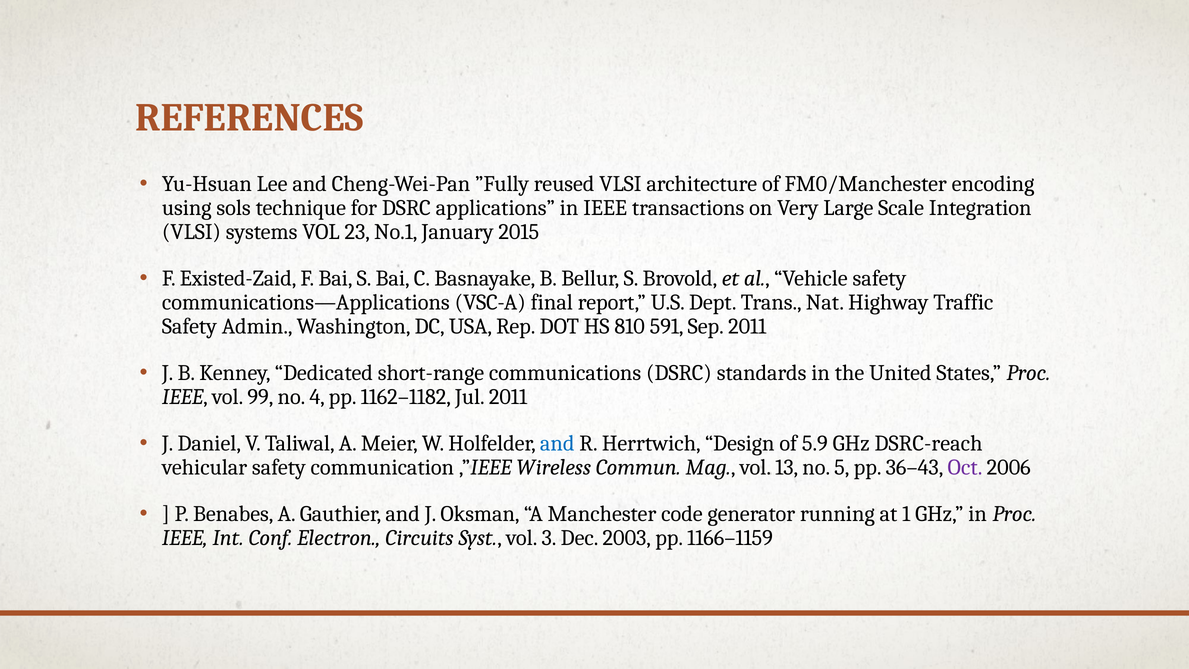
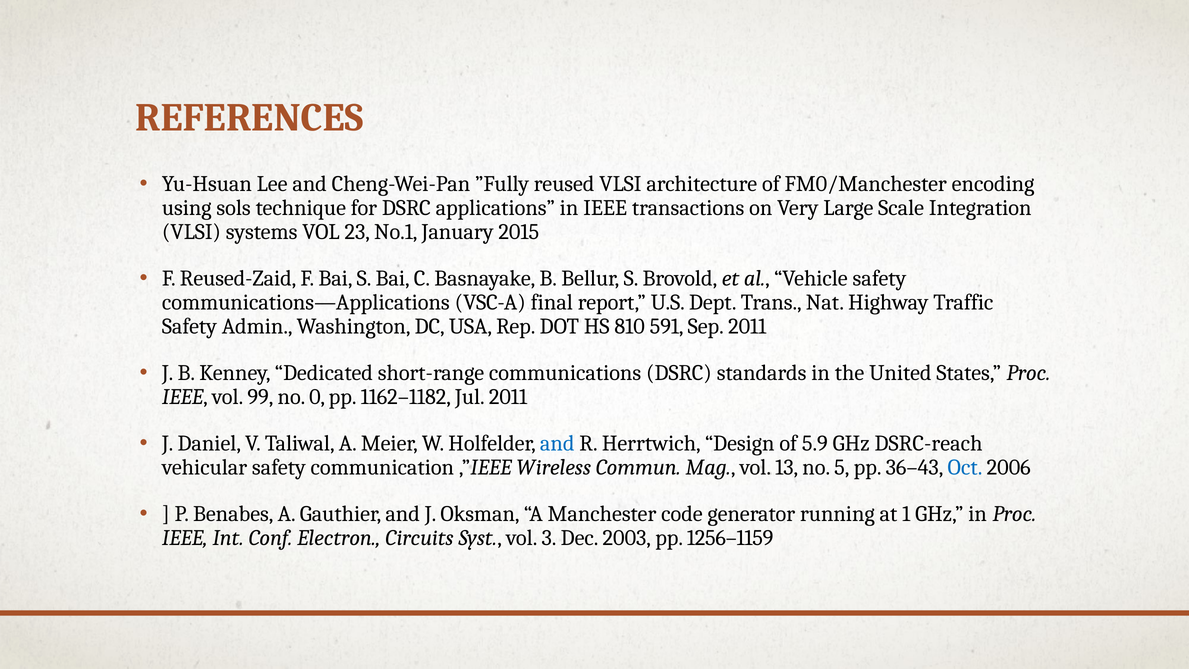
Existed-Zaid: Existed-Zaid -> Reused-Zaid
4: 4 -> 0
Oct colour: purple -> blue
1166–1159: 1166–1159 -> 1256–1159
